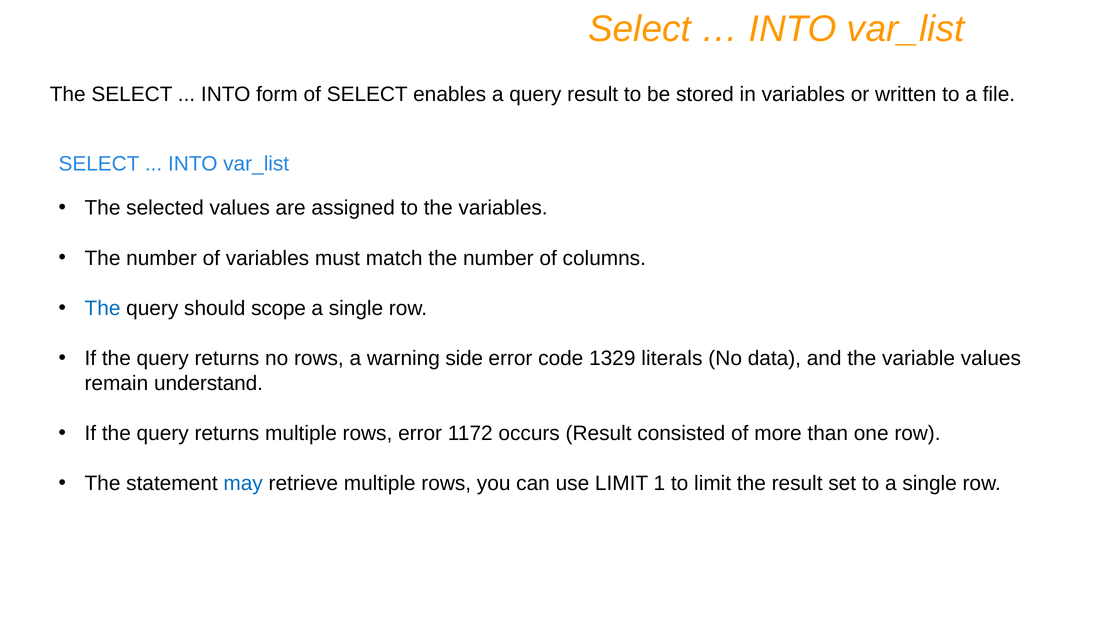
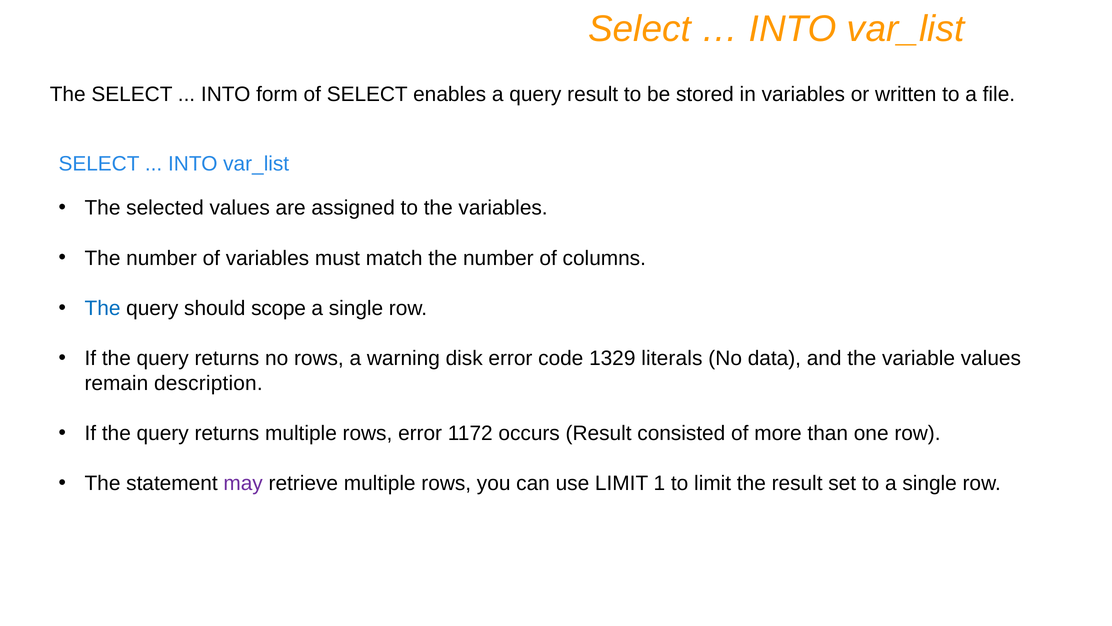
side: side -> disk
understand: understand -> description
may colour: blue -> purple
